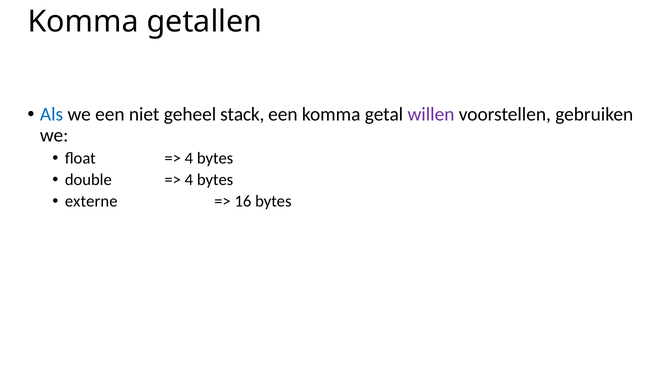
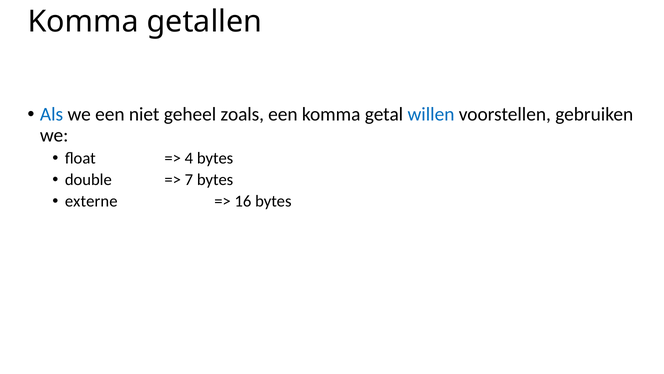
stack: stack -> zoals
willen colour: purple -> blue
4 at (189, 180): 4 -> 7
